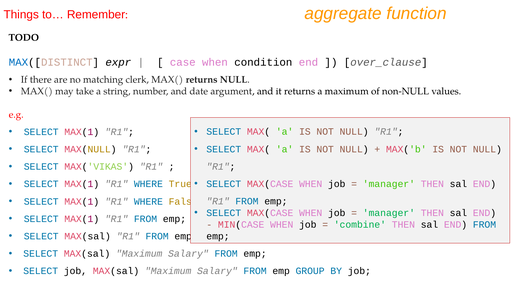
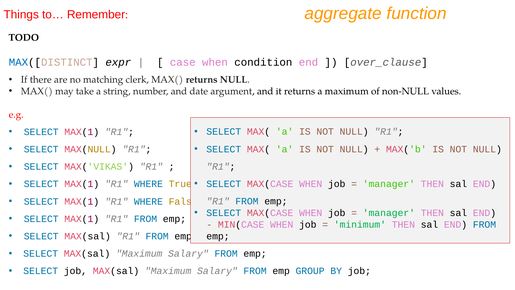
combine: combine -> minimum
